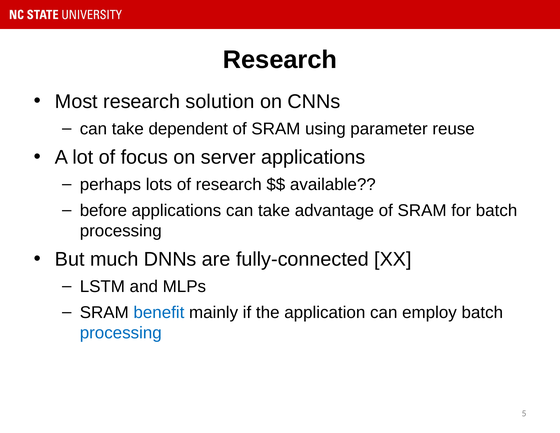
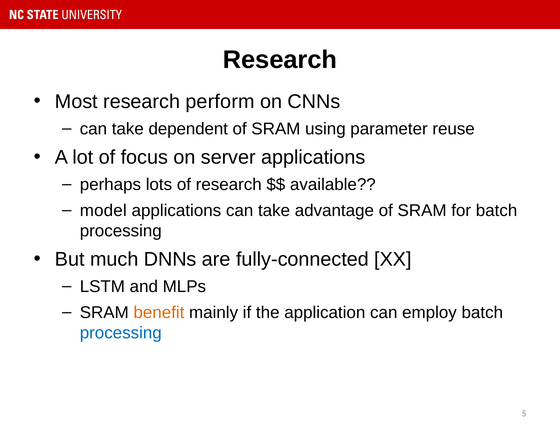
solution: solution -> perform
before: before -> model
benefit colour: blue -> orange
